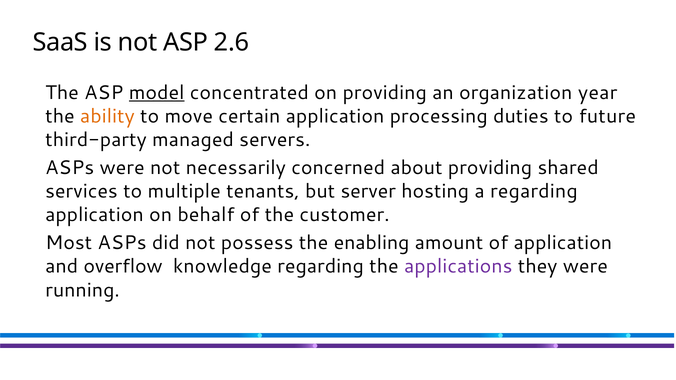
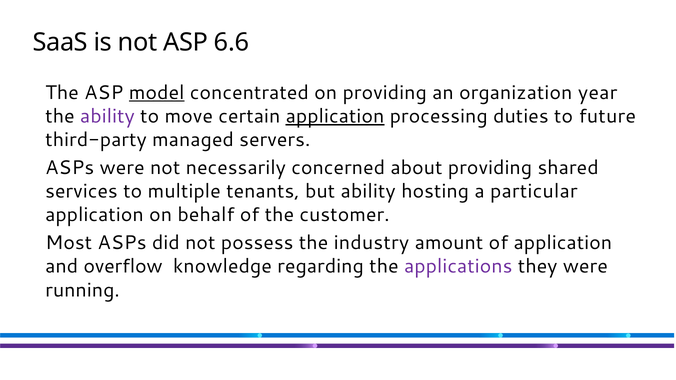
2.6: 2.6 -> 6.6
ability at (107, 116) colour: orange -> purple
application at (335, 116) underline: none -> present
but server: server -> ability
a regarding: regarding -> particular
enabling: enabling -> industry
